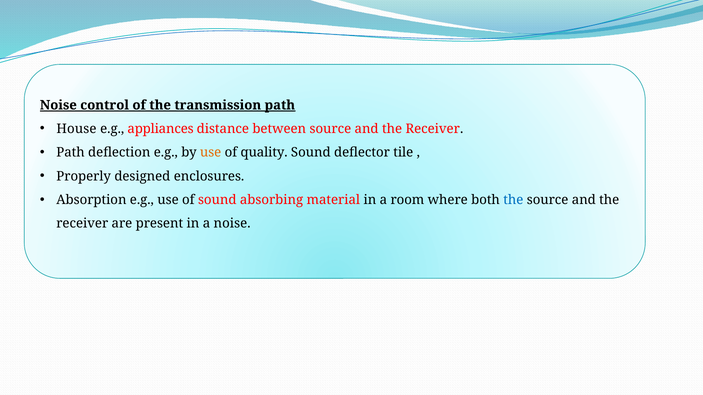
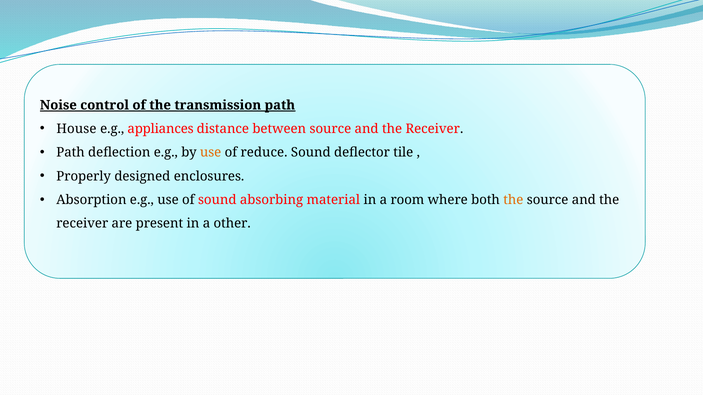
quality: quality -> reduce
the at (513, 200) colour: blue -> orange
a noise: noise -> other
